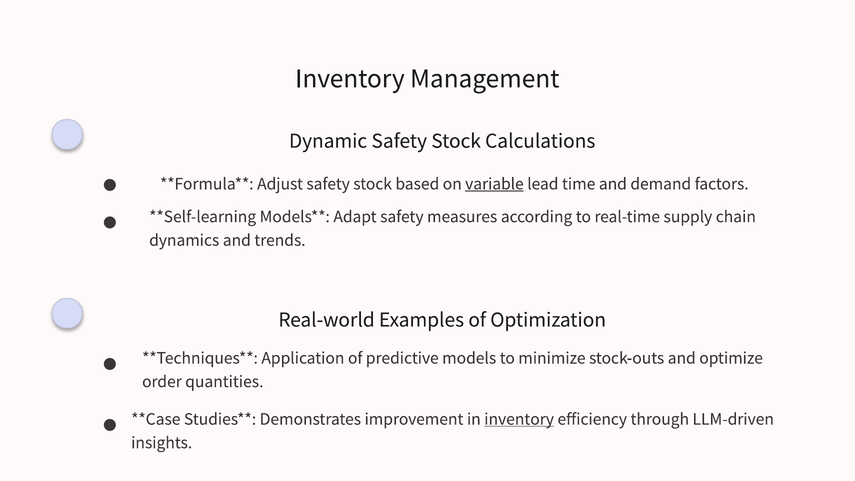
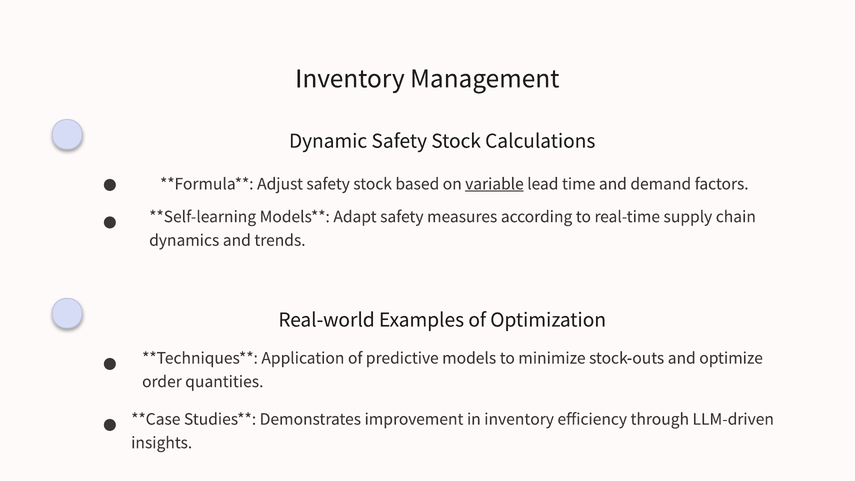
inventory at (519, 419) underline: present -> none
